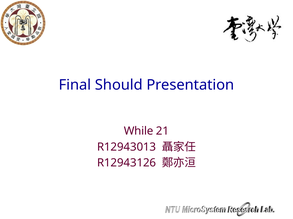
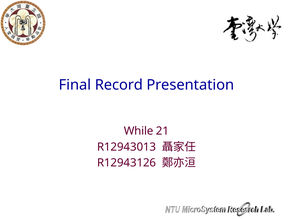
Should: Should -> Record
